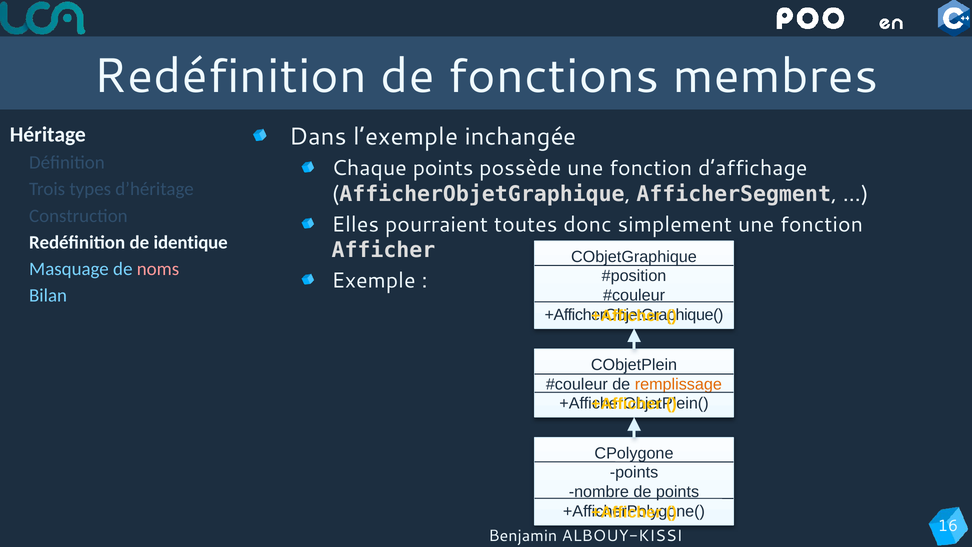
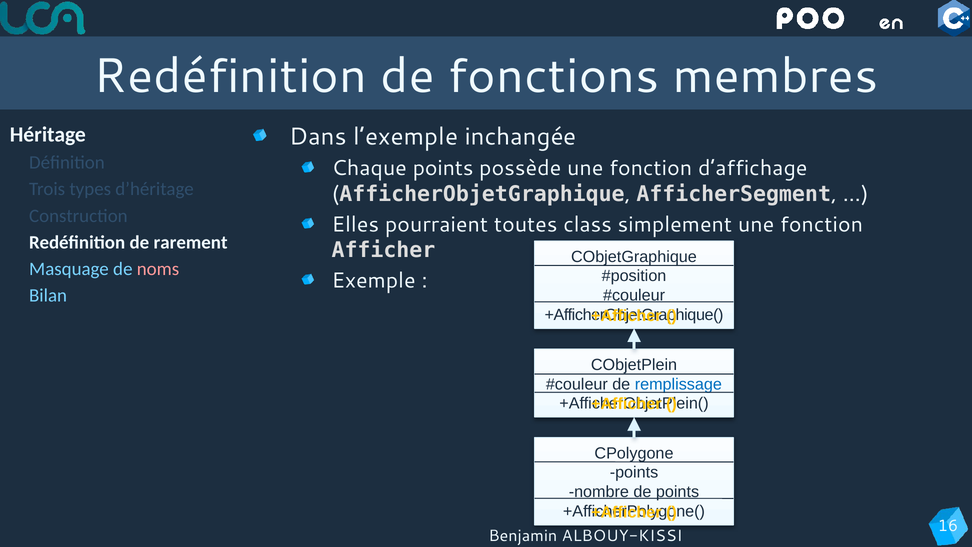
donc: donc -> class
identique: identique -> rarement
remplissage colour: orange -> blue
